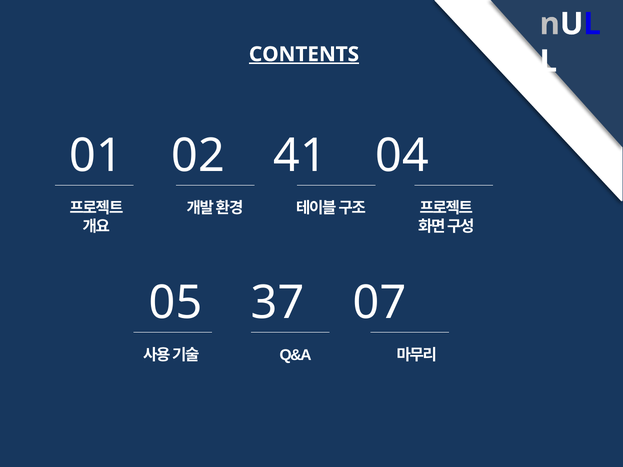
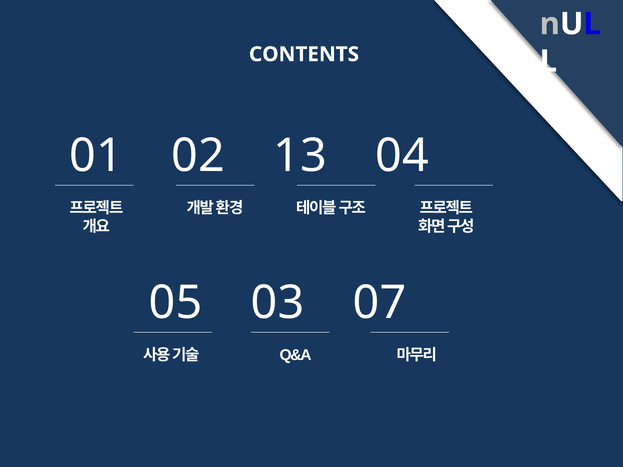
CONTENTS underline: present -> none
41: 41 -> 13
37: 37 -> 03
